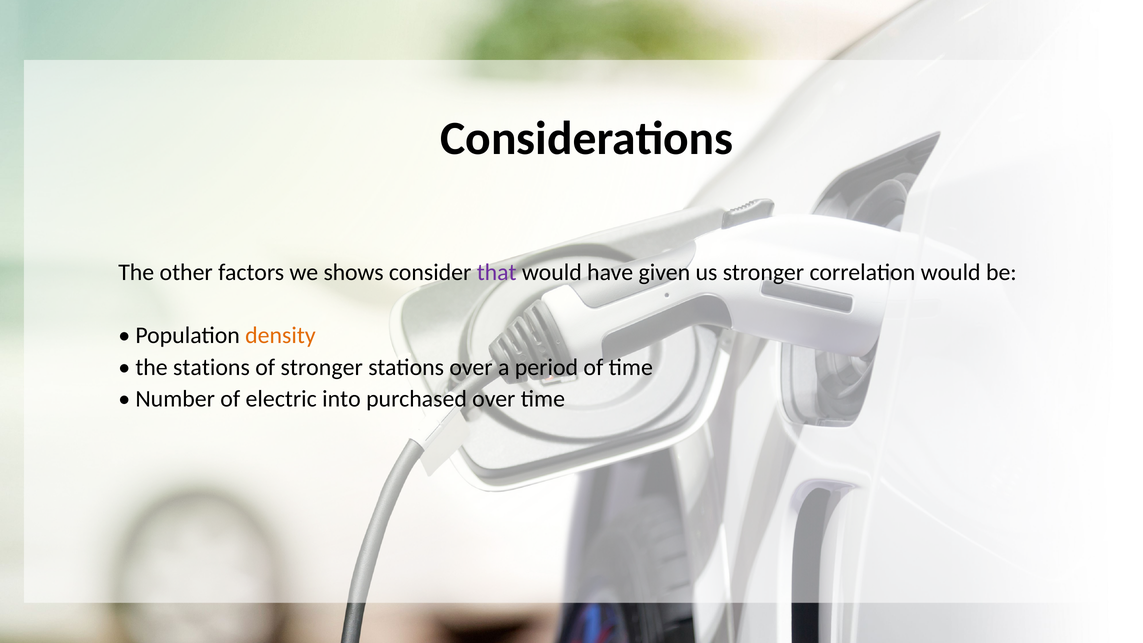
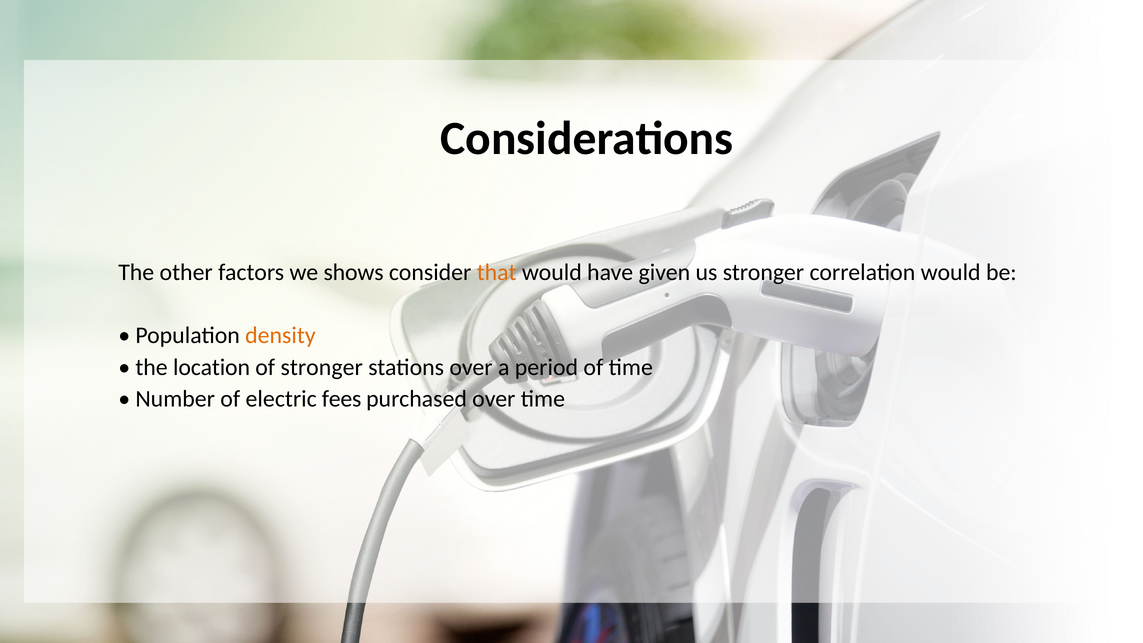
that colour: purple -> orange
the stations: stations -> location
into: into -> fees
